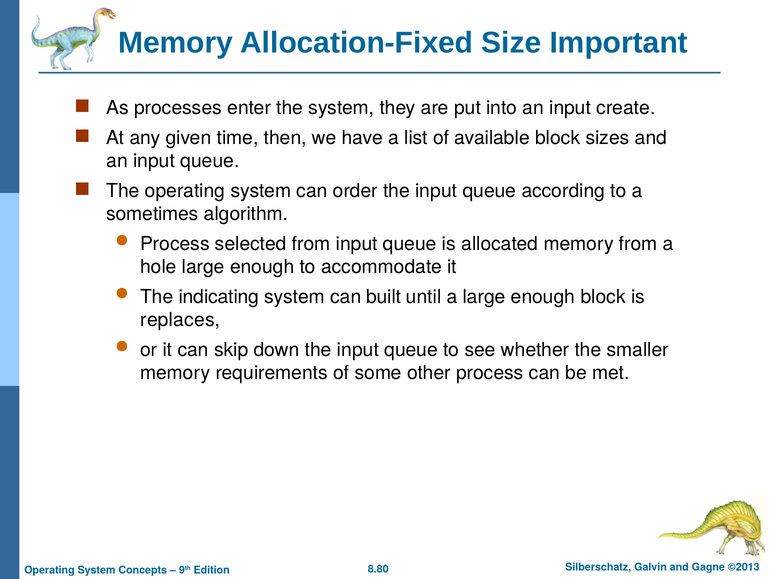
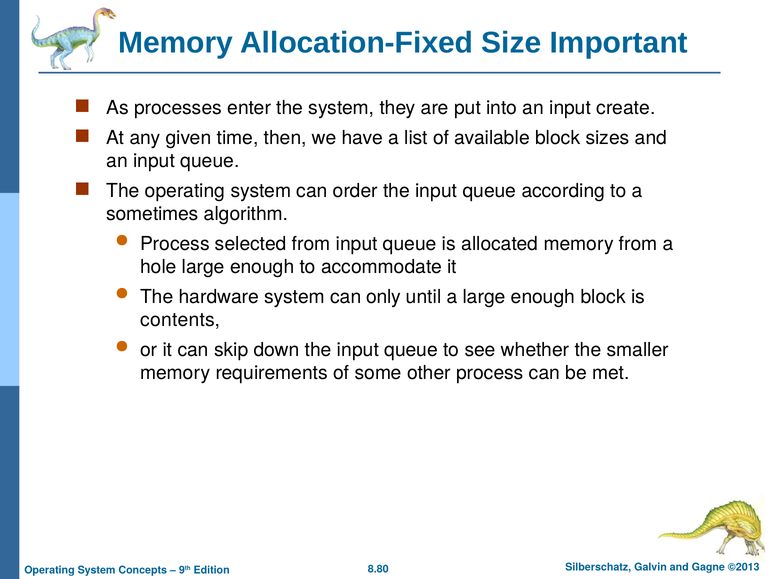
indicating: indicating -> hardware
built: built -> only
replaces: replaces -> contents
